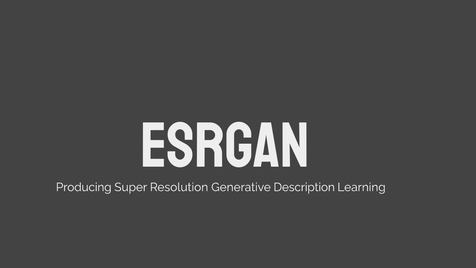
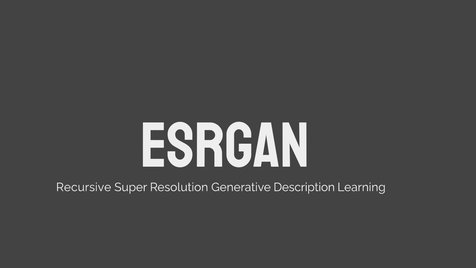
Producing: Producing -> Recursive
